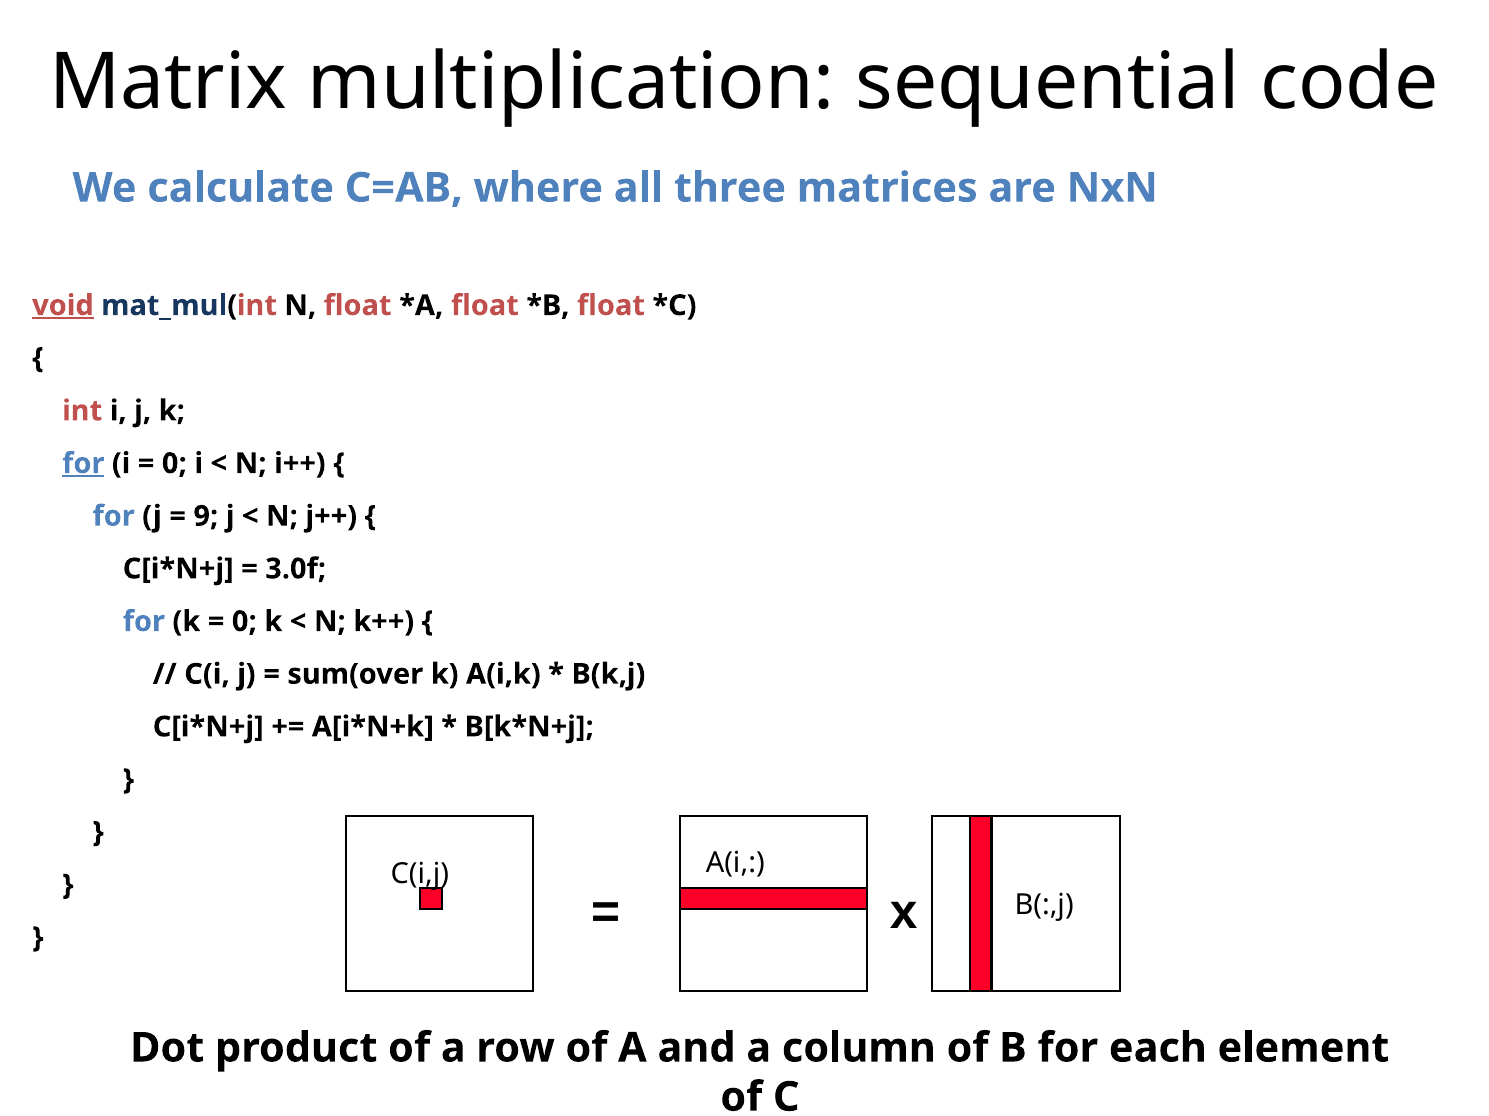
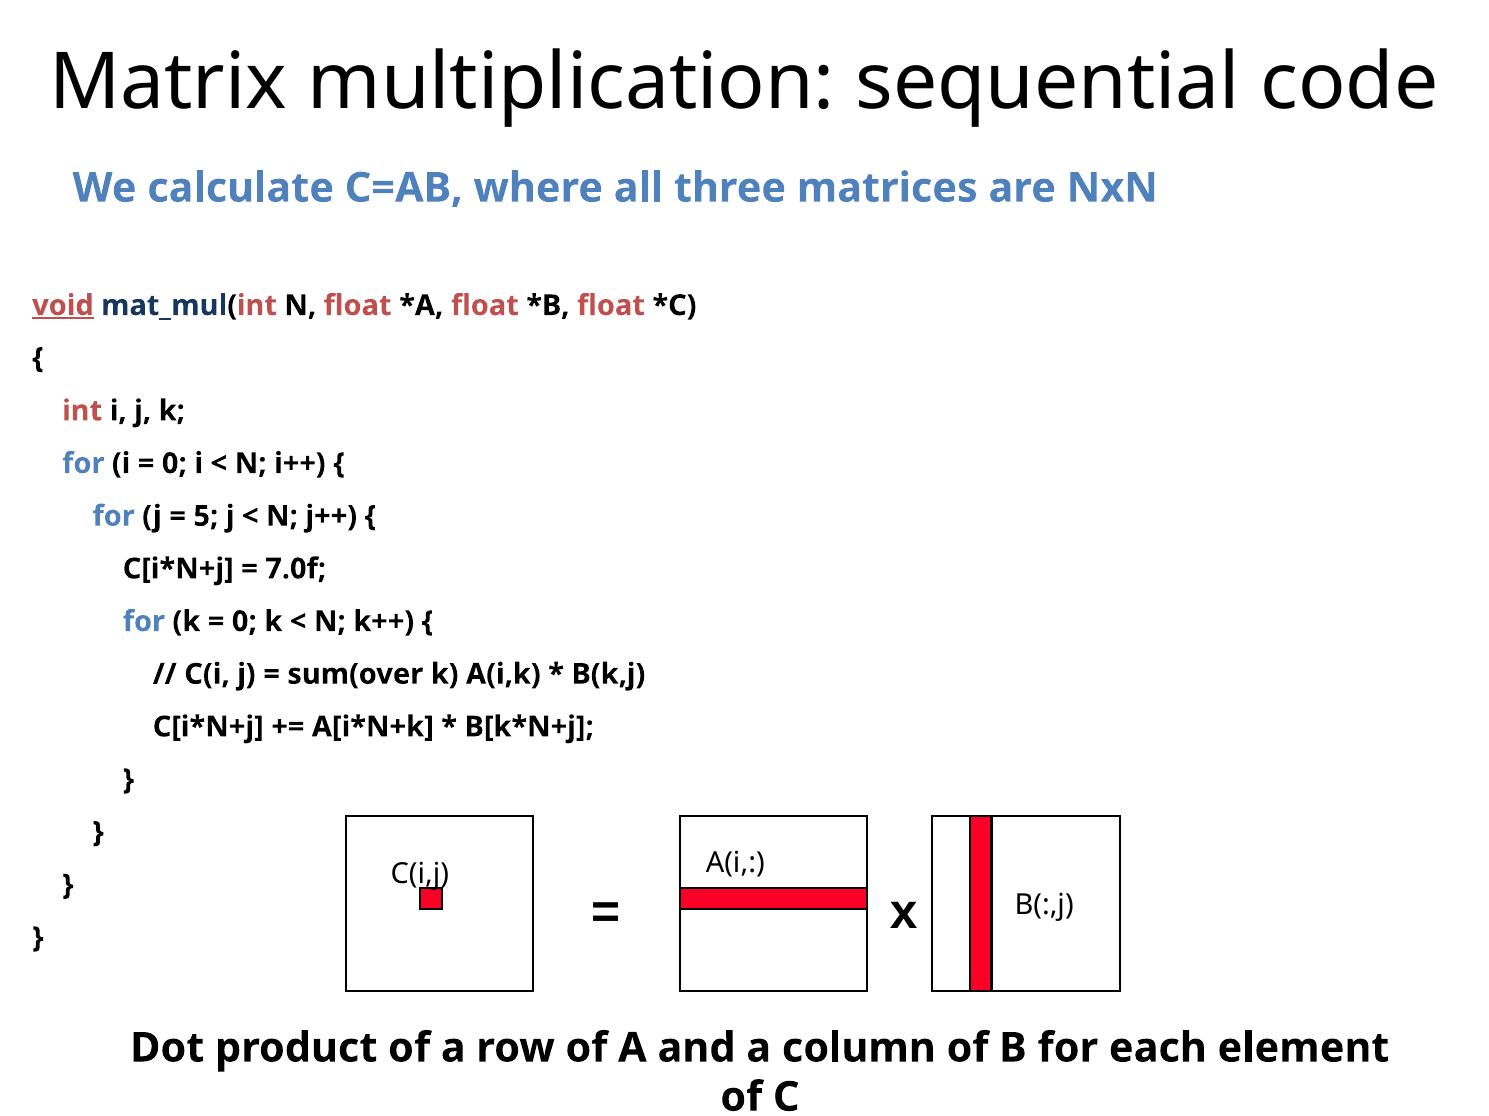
for at (83, 464) underline: present -> none
9: 9 -> 5
3.0f: 3.0f -> 7.0f
